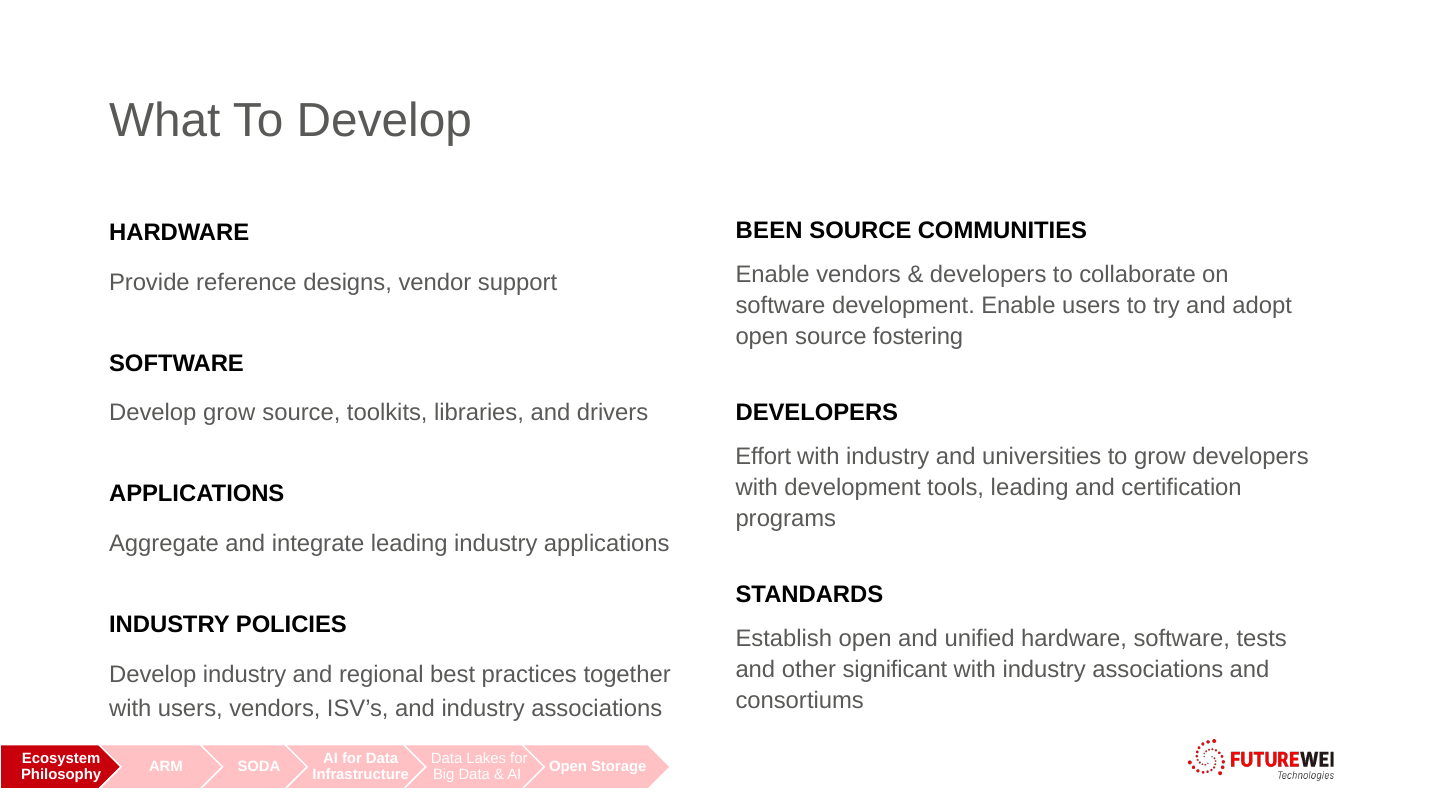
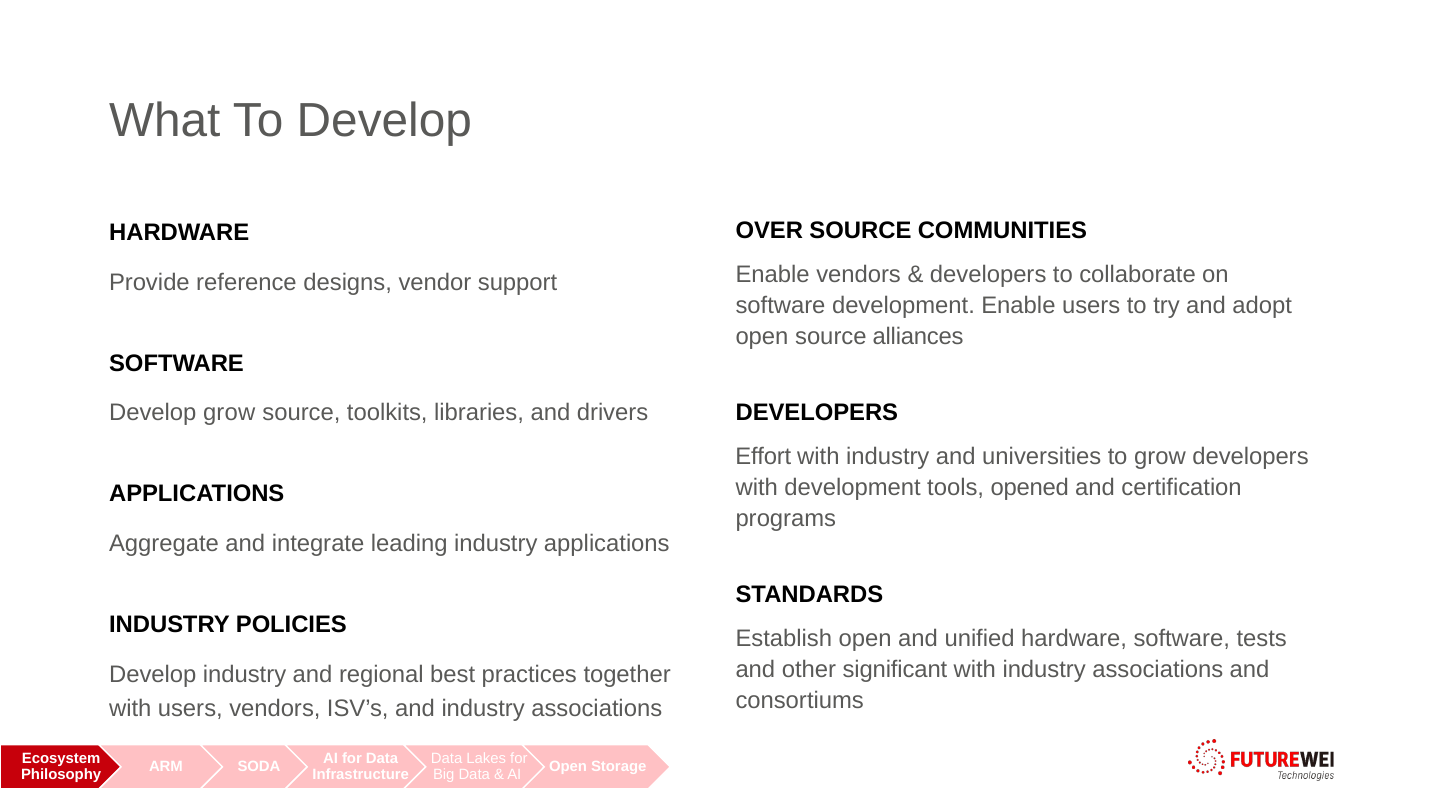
BEEN: BEEN -> OVER
fostering: fostering -> alliances
tools leading: leading -> opened
